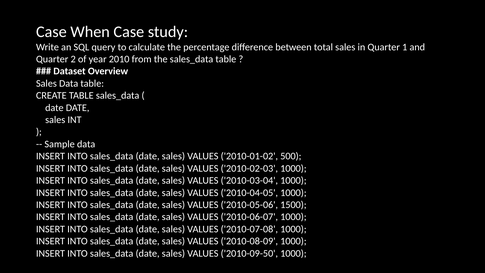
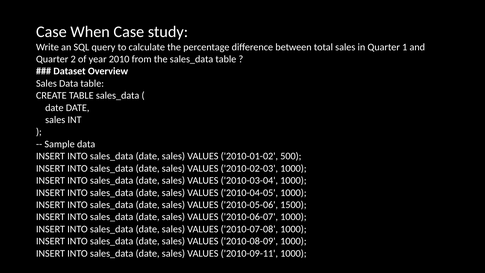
2010-09-50: 2010-09-50 -> 2010-09-11
